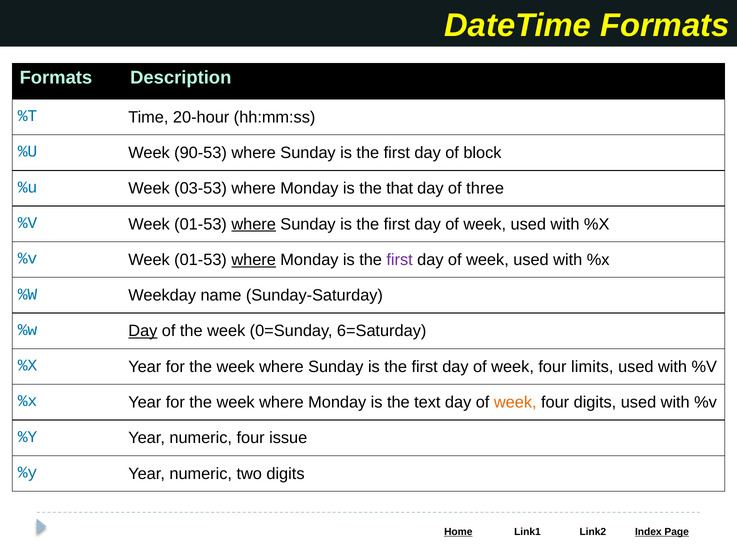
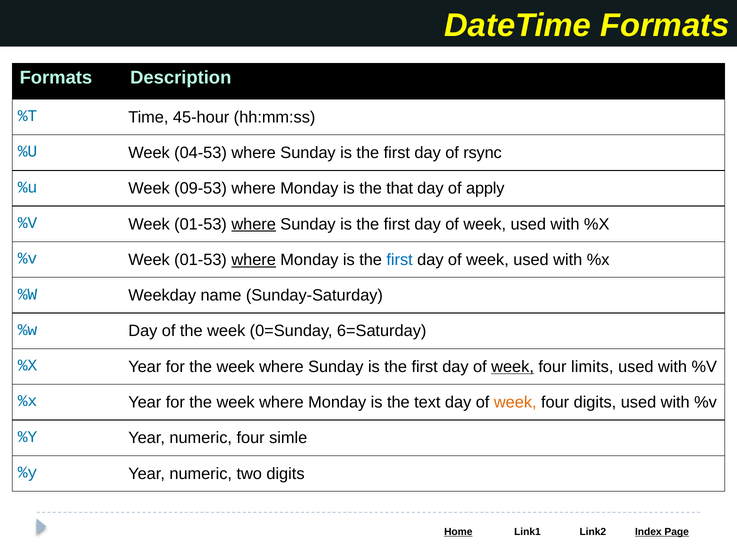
20-hour: 20-hour -> 45-hour
90-53: 90-53 -> 04-53
block: block -> rsync
03-53: 03-53 -> 09-53
three: three -> apply
first at (400, 260) colour: purple -> blue
Day at (143, 331) underline: present -> none
week at (513, 367) underline: none -> present
issue: issue -> simle
